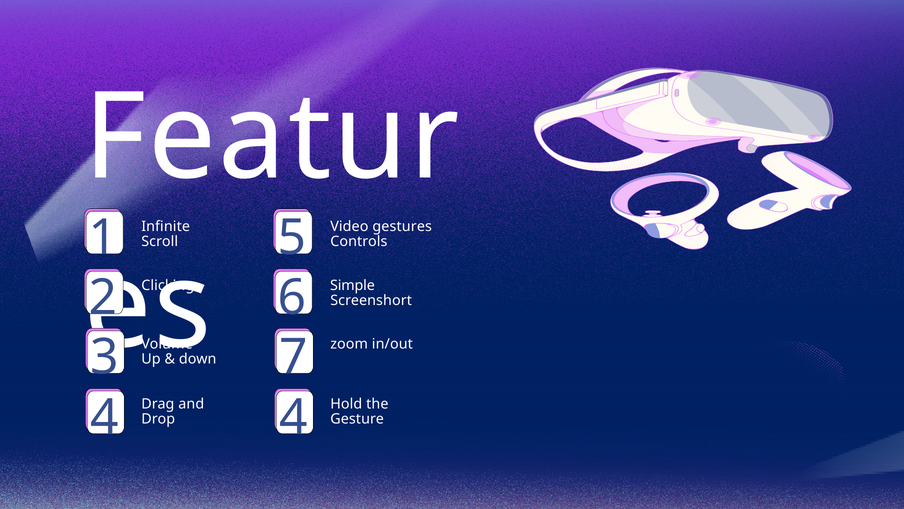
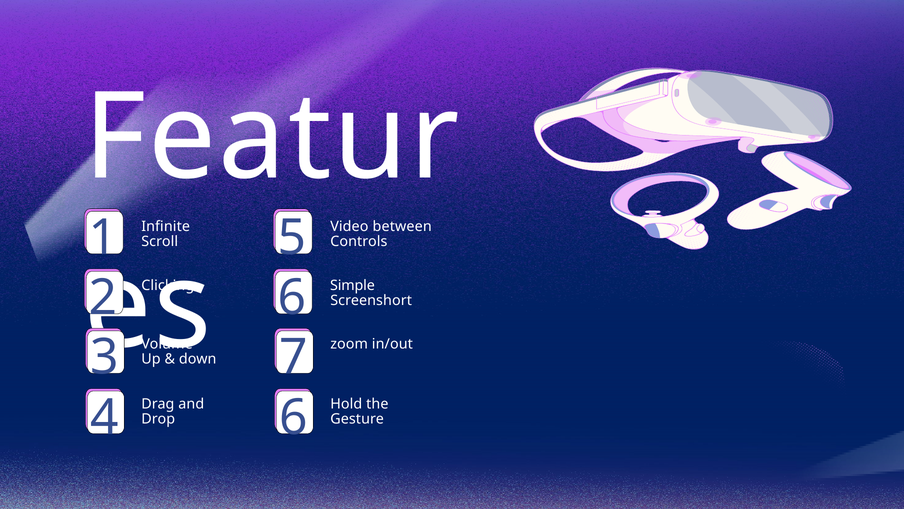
gestures: gestures -> between
4 4: 4 -> 6
